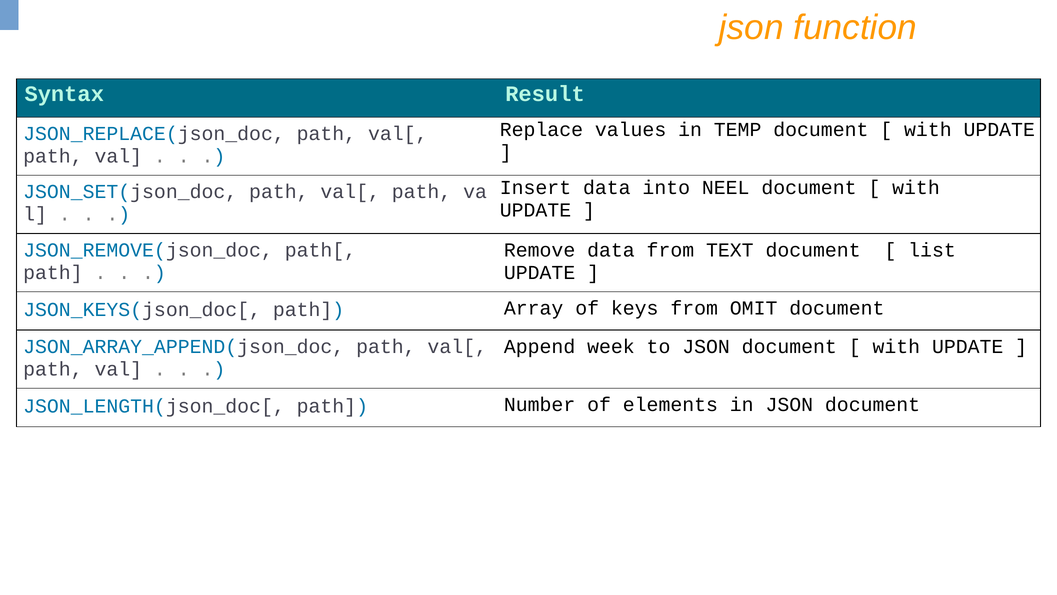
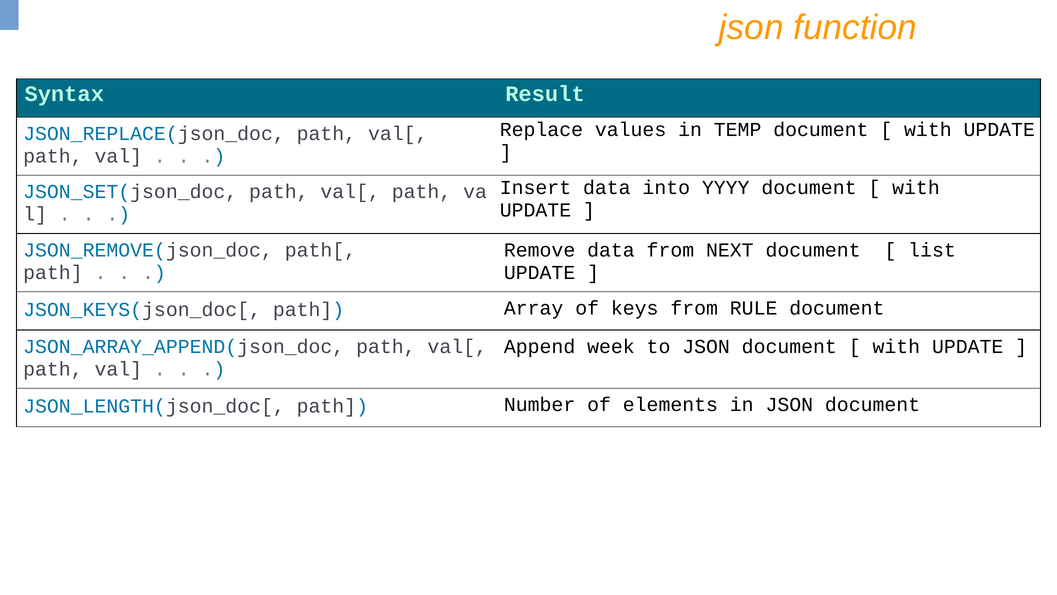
NEEL: NEEL -> YYYY
TEXT: TEXT -> NEXT
OMIT: OMIT -> RULE
